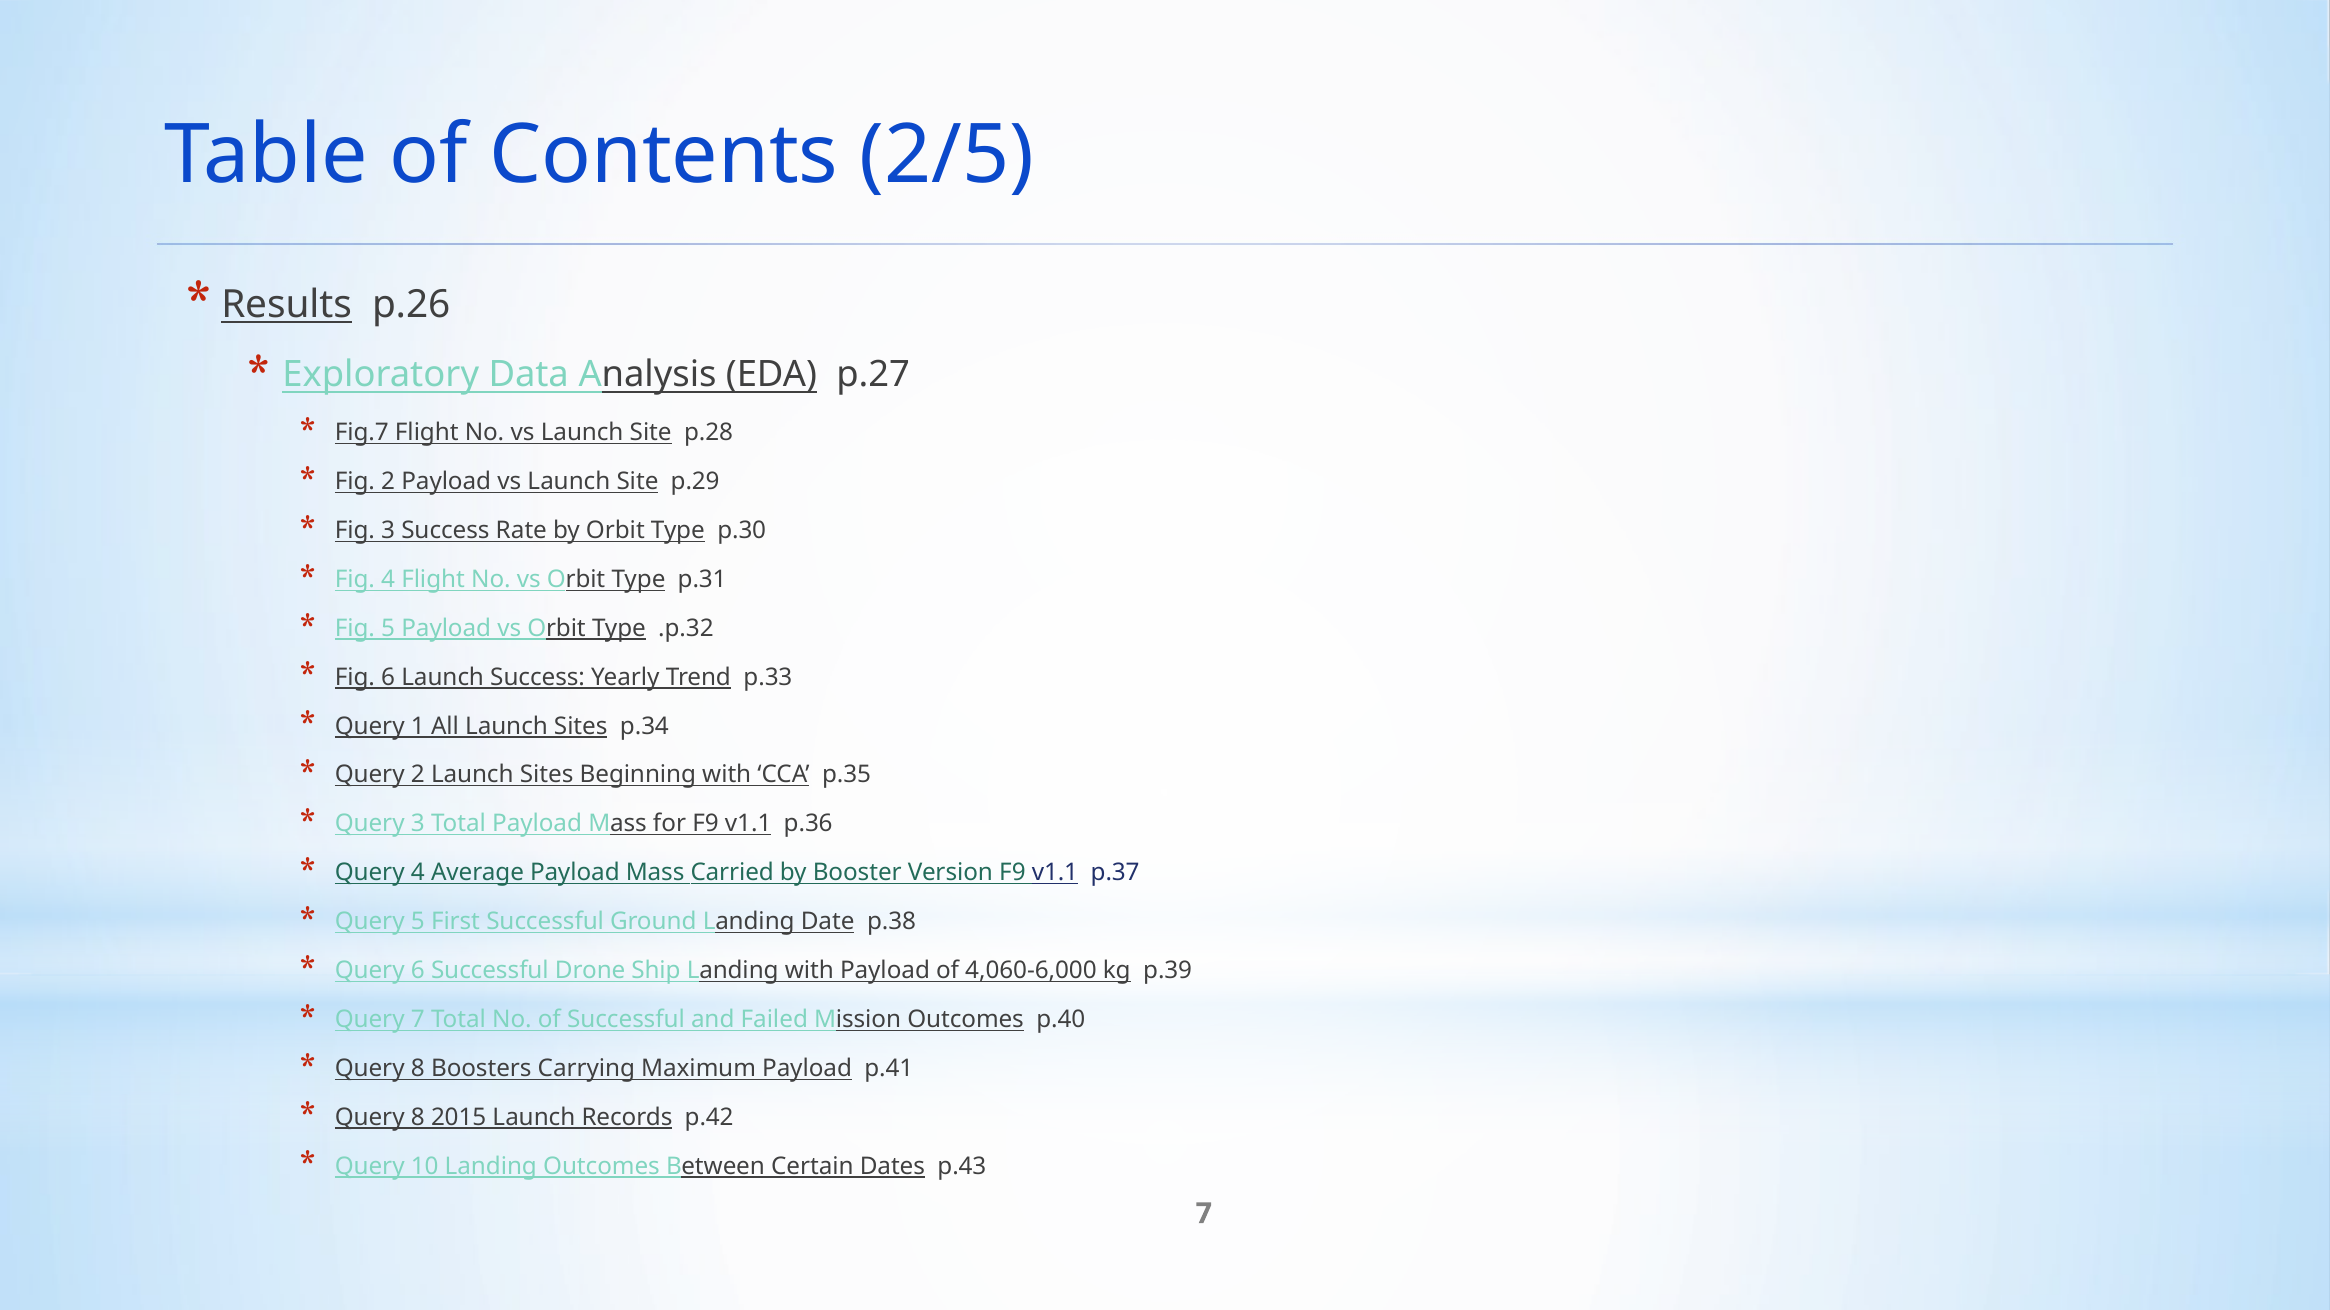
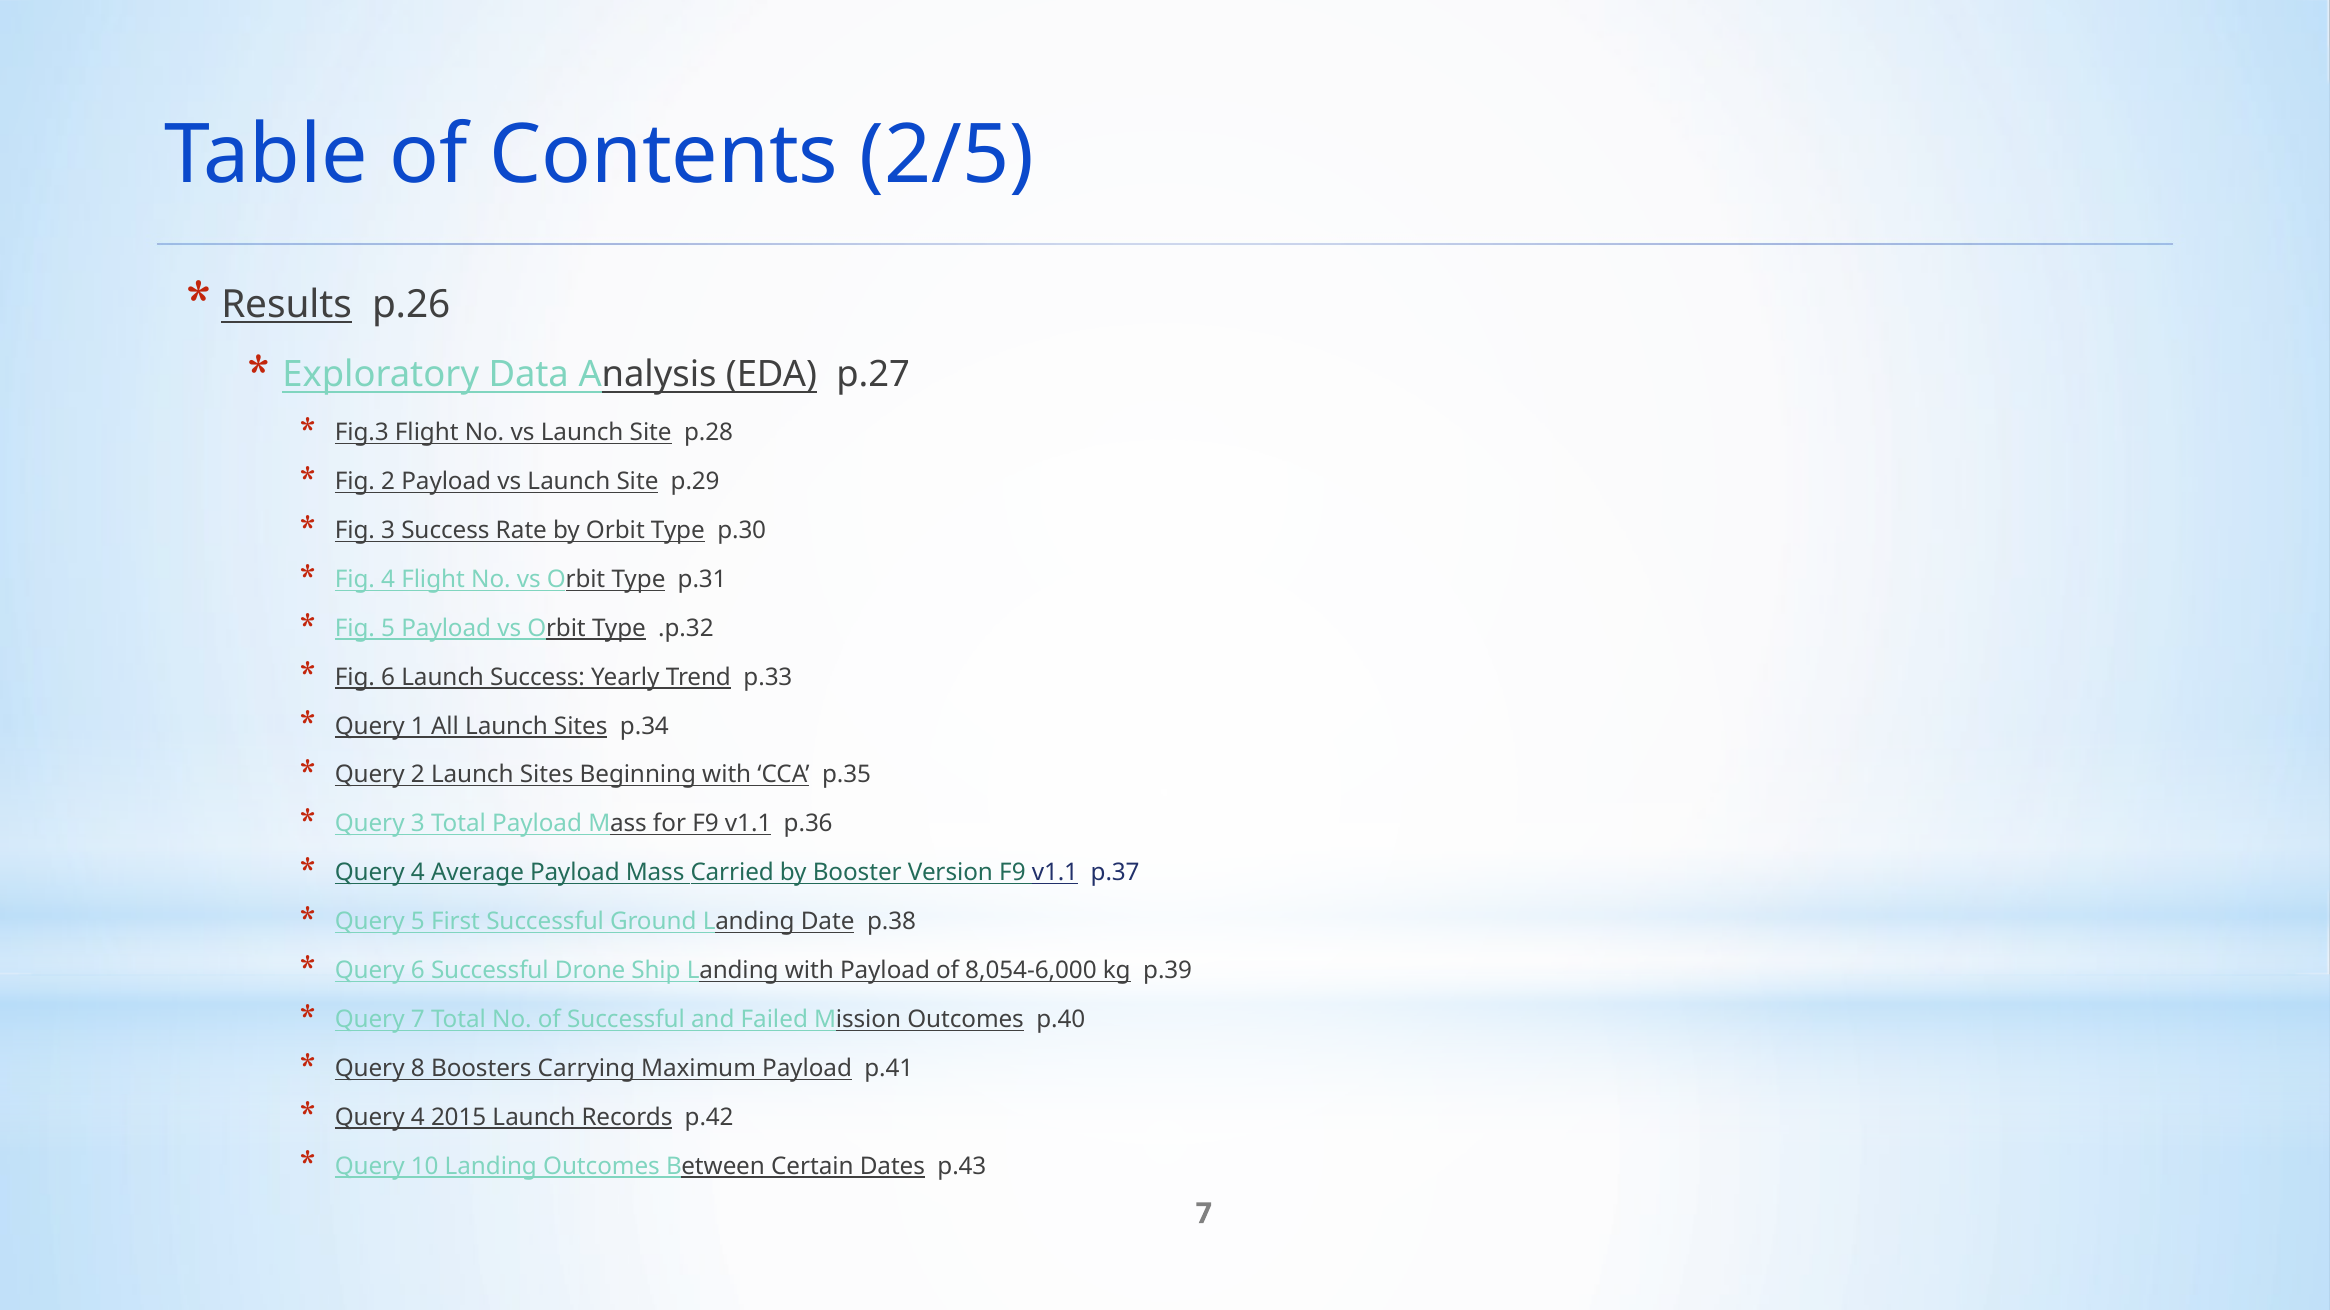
Fig.7: Fig.7 -> Fig.3
4,060-6,000: 4,060-6,000 -> 8,054-6,000
8 at (418, 1118): 8 -> 4
